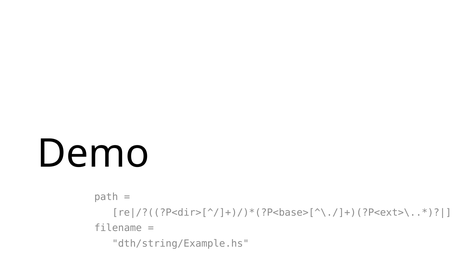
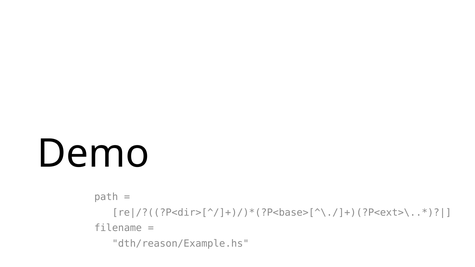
dth/string/Example.hs: dth/string/Example.hs -> dth/reason/Example.hs
